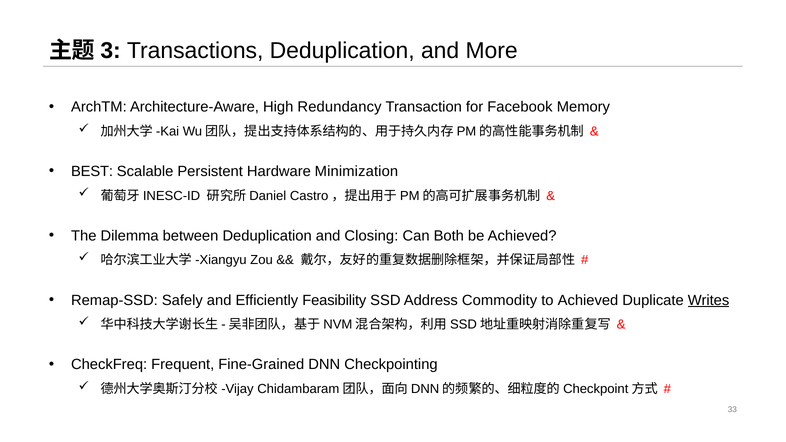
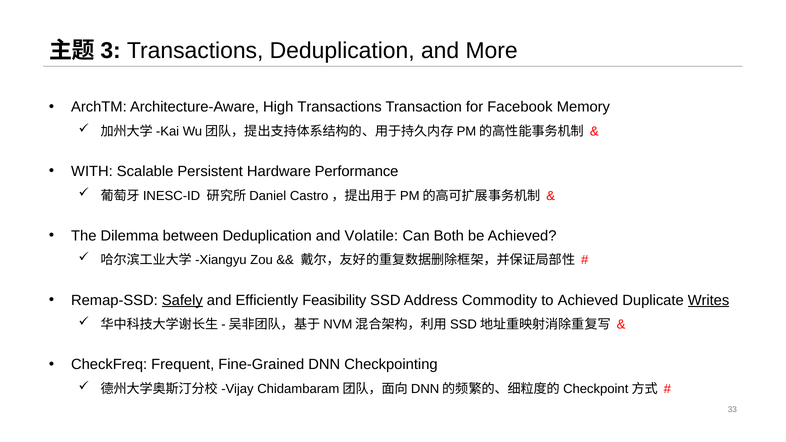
High Redundancy: Redundancy -> Transactions
BEST: BEST -> WITH
Minimization: Minimization -> Performance
Closing: Closing -> Volatile
Safely underline: none -> present
